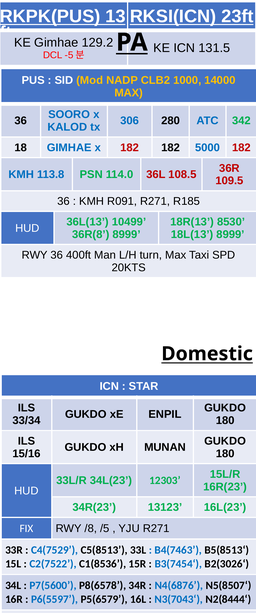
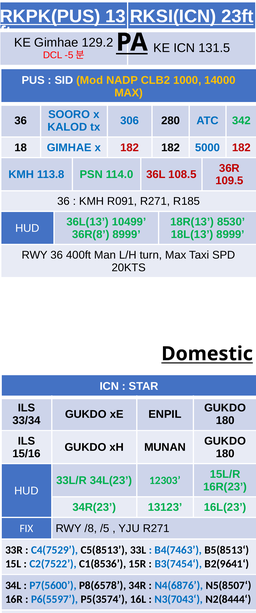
B2(3026‘: B2(3026‘ -> B2(9641‘
P5(6579: P5(6579 -> P5(3574
